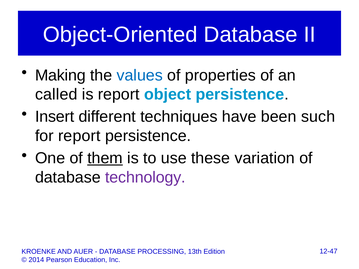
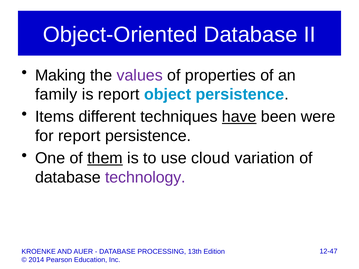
values colour: blue -> purple
called: called -> family
Insert: Insert -> Items
have underline: none -> present
such: such -> were
these: these -> cloud
